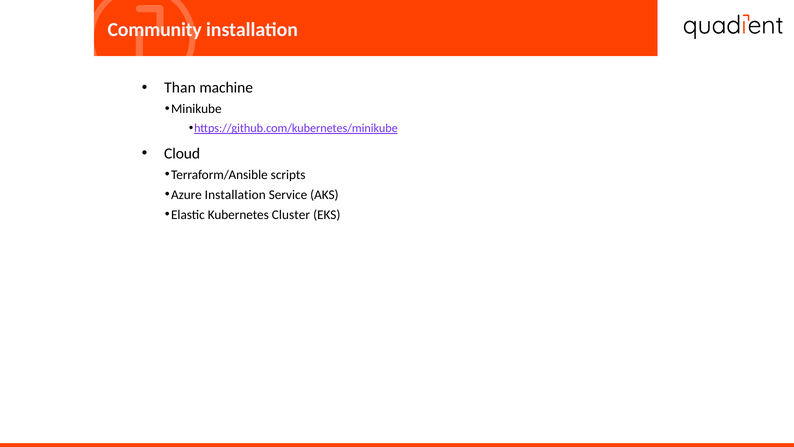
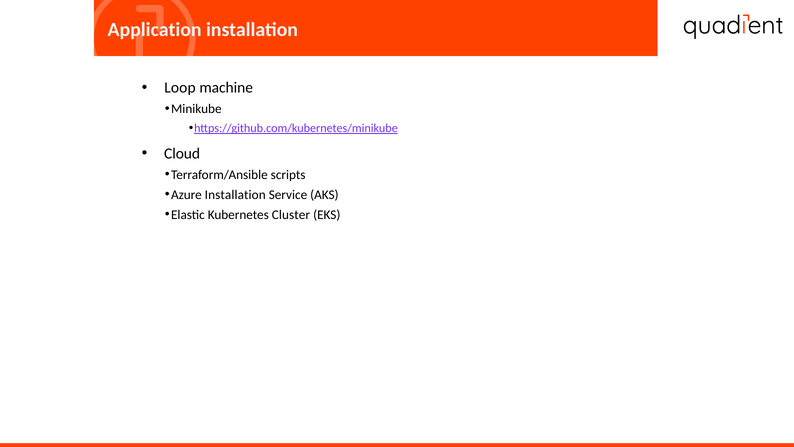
Community: Community -> Application
Than: Than -> Loop
